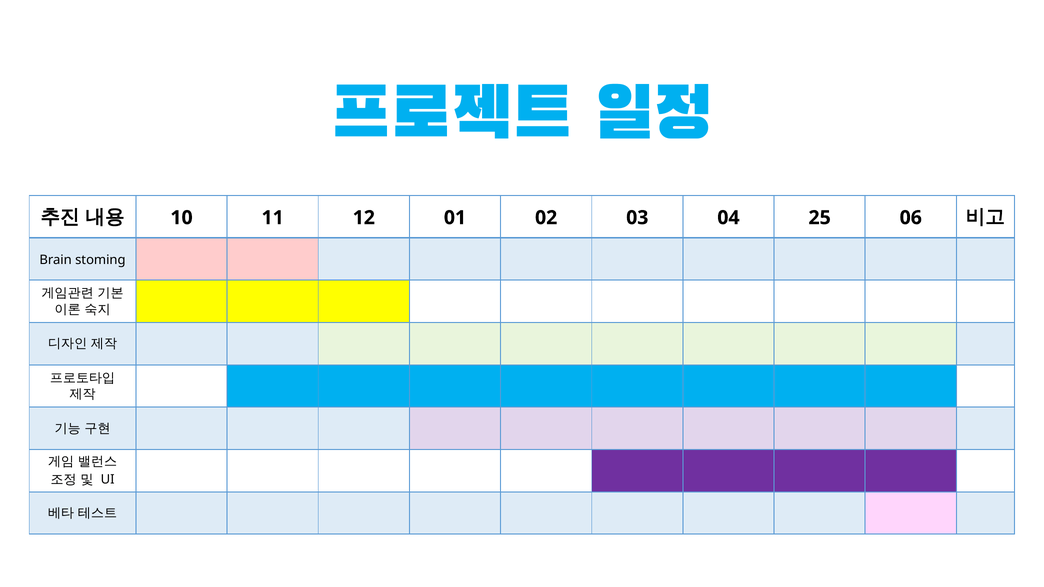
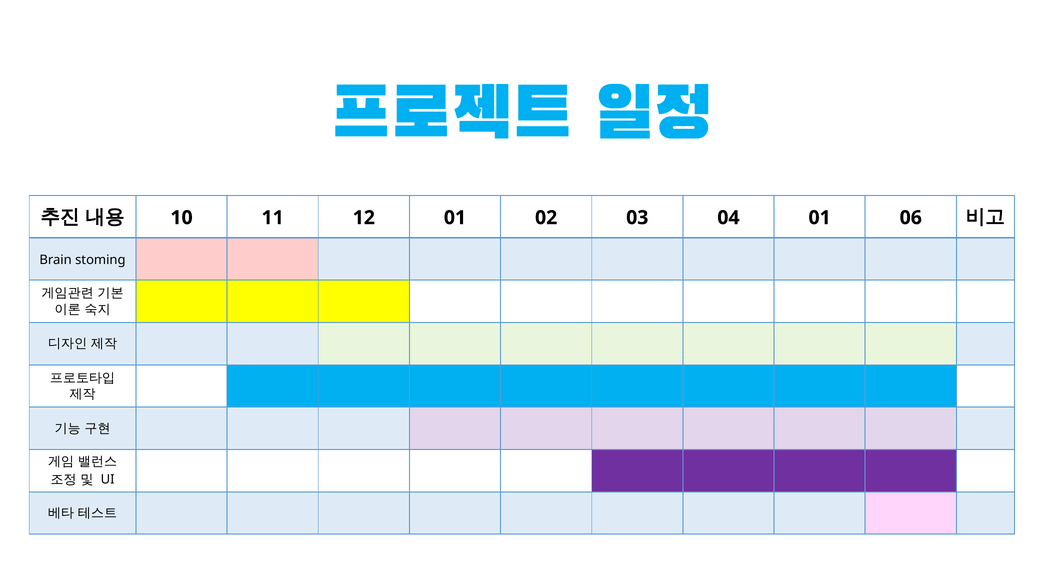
04 25: 25 -> 01
